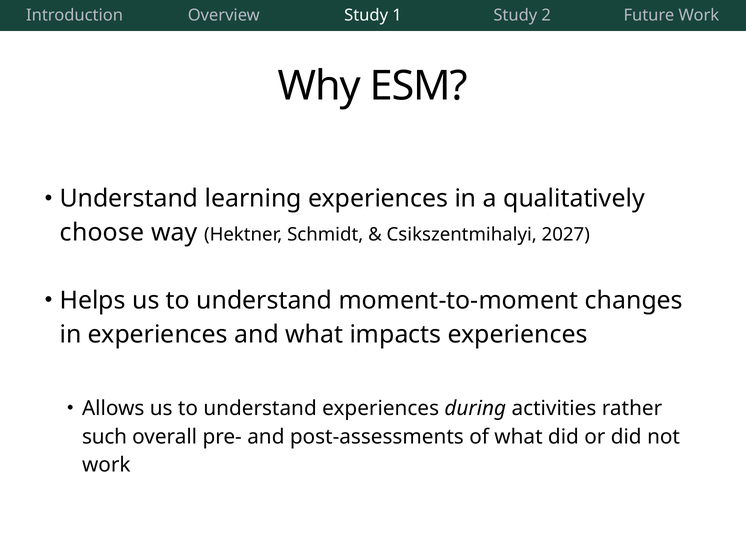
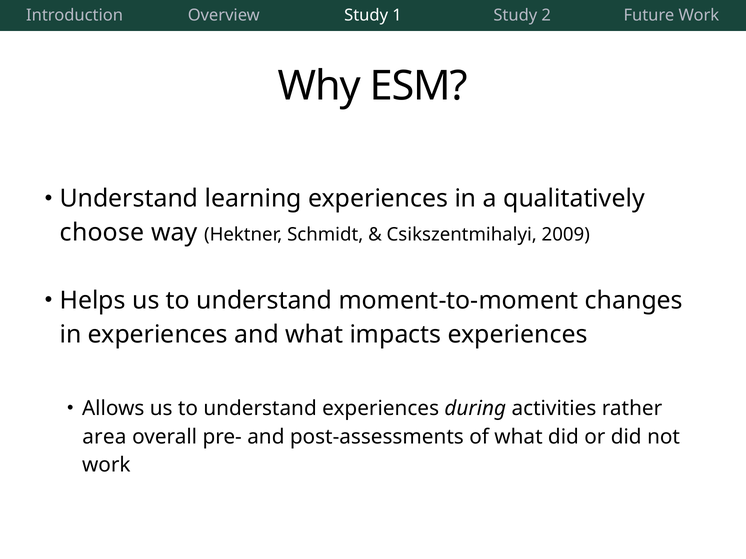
2027: 2027 -> 2009
such: such -> area
